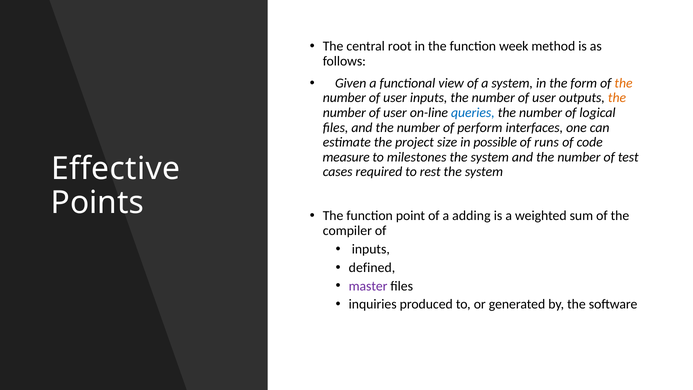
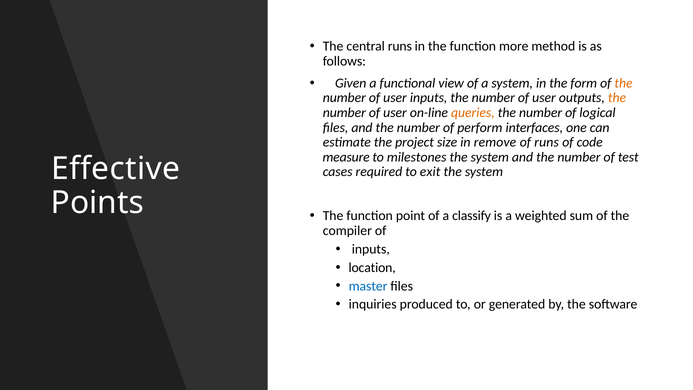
central root: root -> runs
week: week -> more
queries colour: blue -> orange
possible: possible -> remove
rest: rest -> exit
adding: adding -> classify
defined: defined -> location
master colour: purple -> blue
